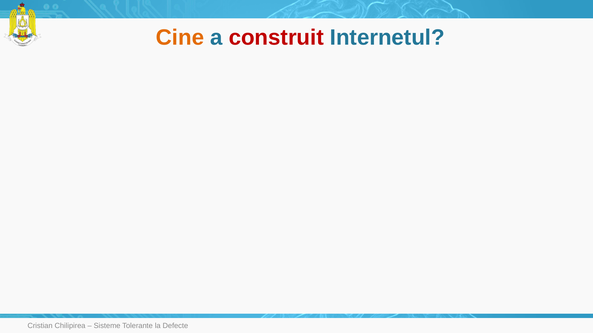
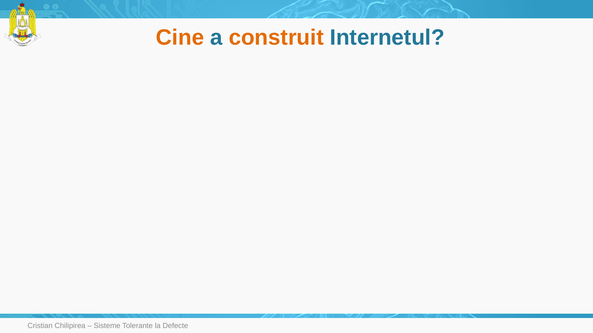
construit colour: red -> orange
